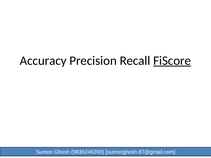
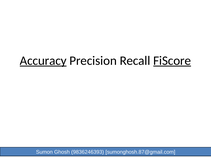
Accuracy underline: none -> present
